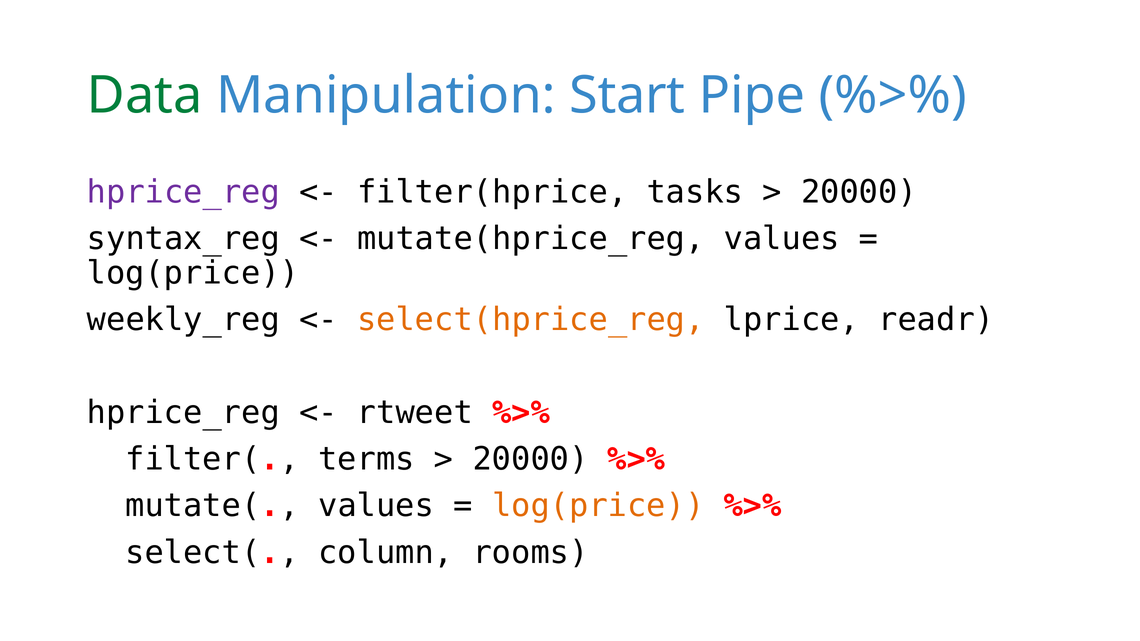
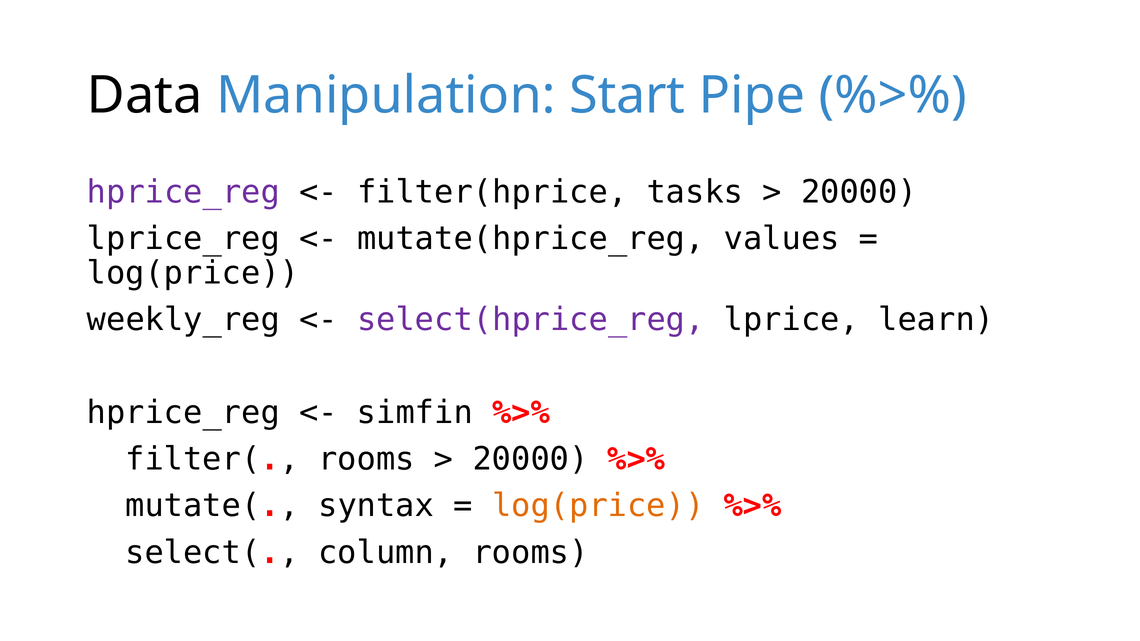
Data colour: green -> black
syntax_reg: syntax_reg -> lprice_reg
select(hprice_reg colour: orange -> purple
readr: readr -> learn
rtweet: rtweet -> simfin
filter( terms: terms -> rooms
mutate( values: values -> syntax
